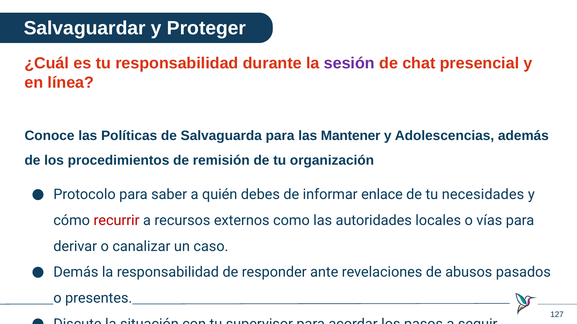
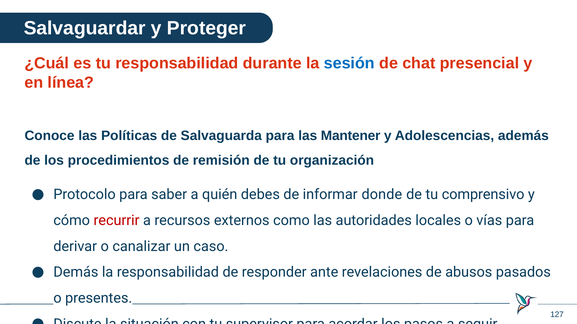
sesión colour: purple -> blue
enlace: enlace -> donde
necesidades: necesidades -> comprensivo
